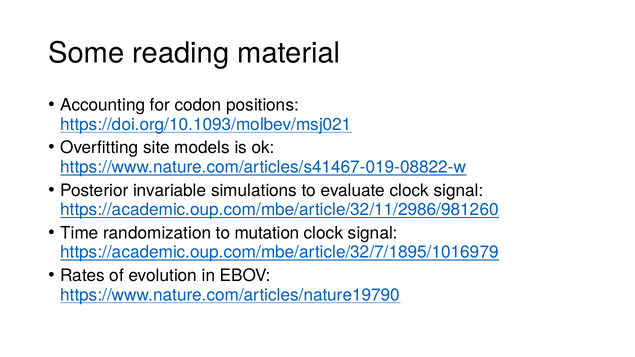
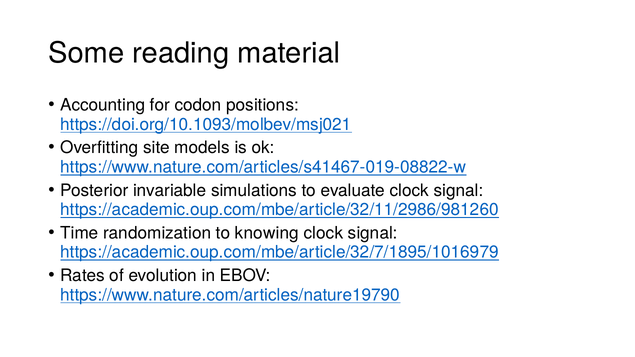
mutation: mutation -> knowing
